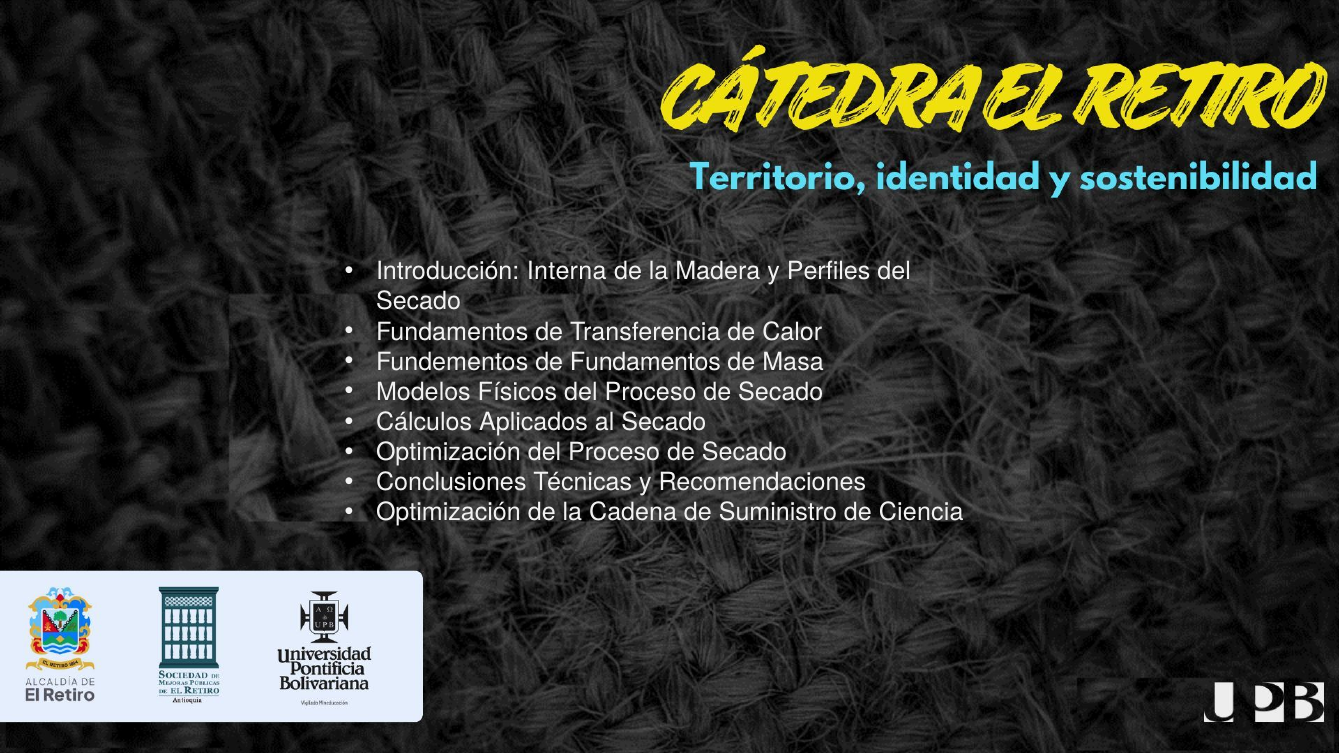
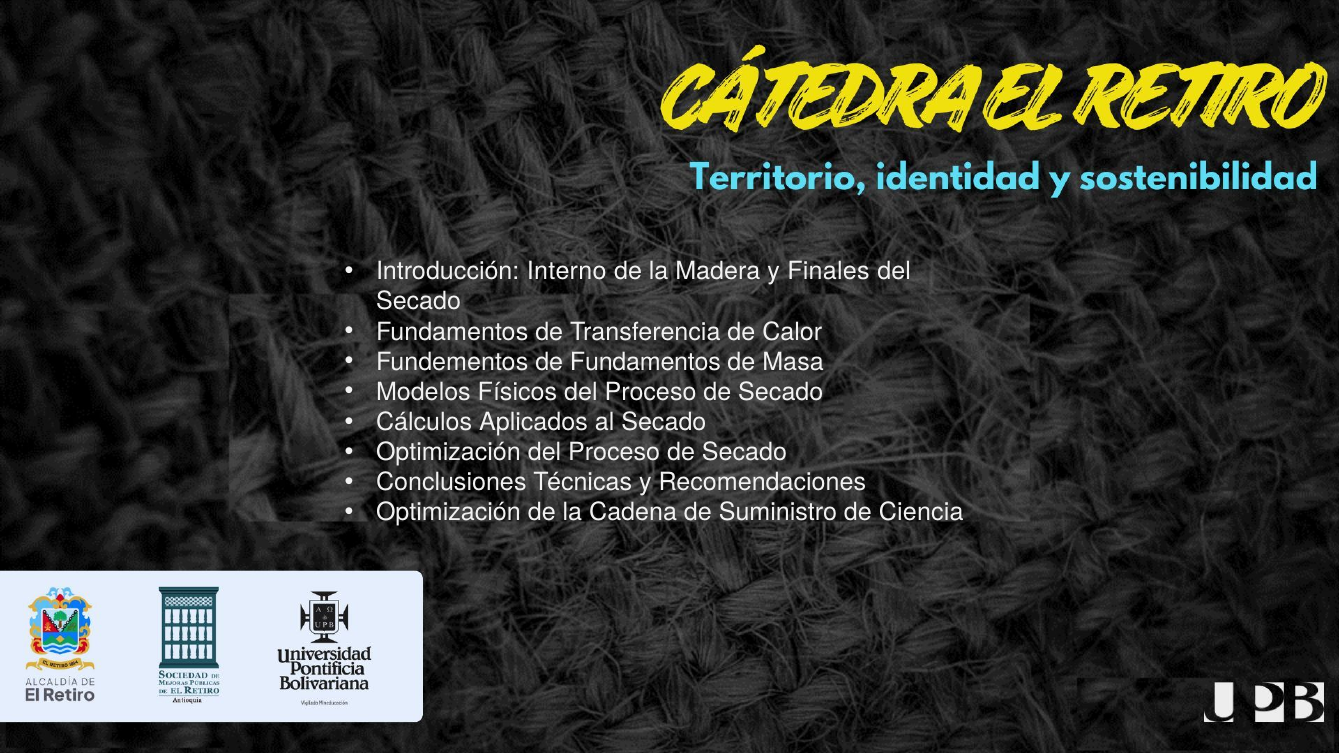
Interna: Interna -> Interno
Perfiles: Perfiles -> Finales
